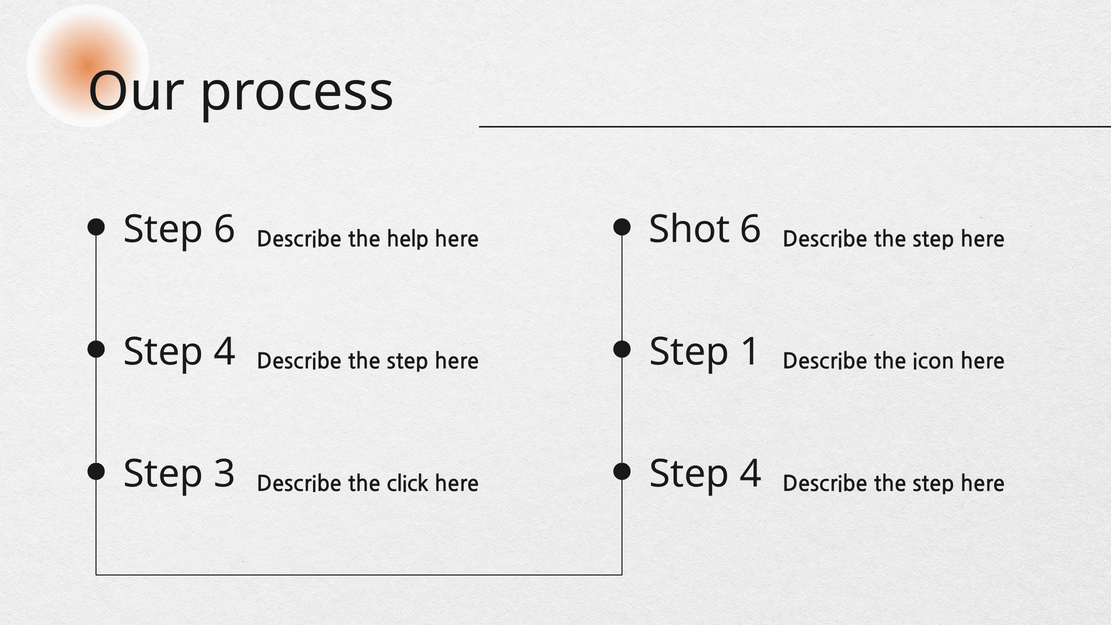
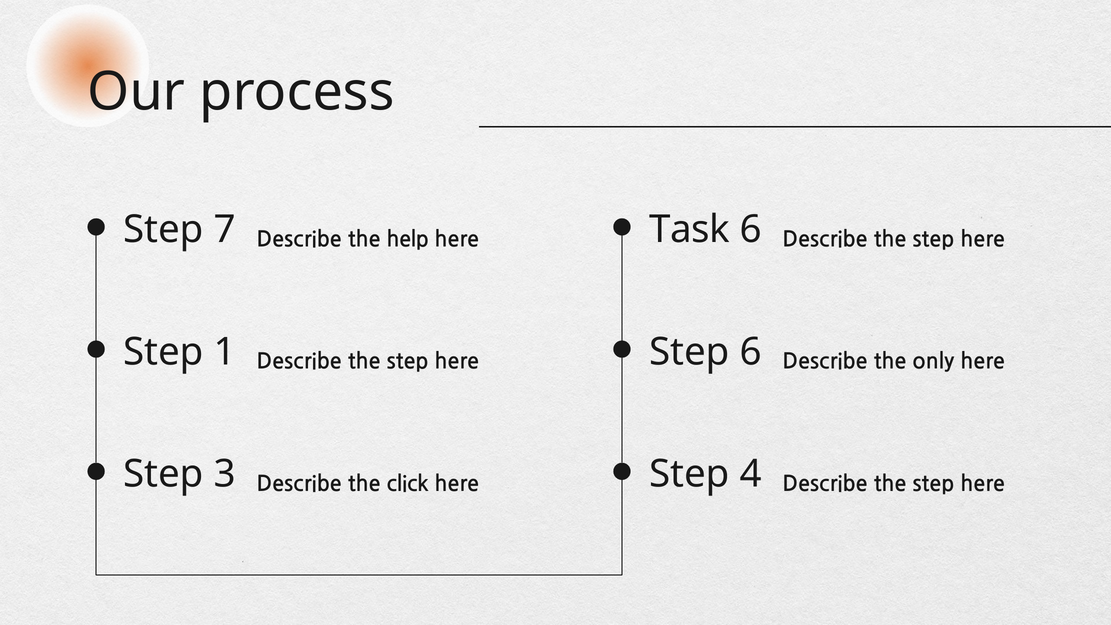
Step 6: 6 -> 7
Shot: Shot -> Task
4 at (225, 352): 4 -> 1
Step 1: 1 -> 6
icon: icon -> only
